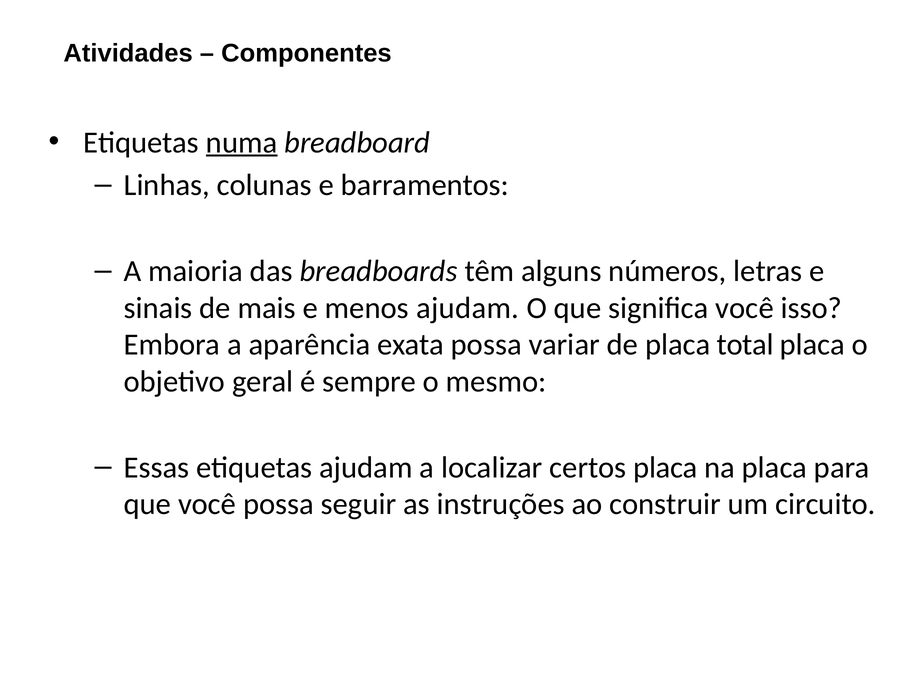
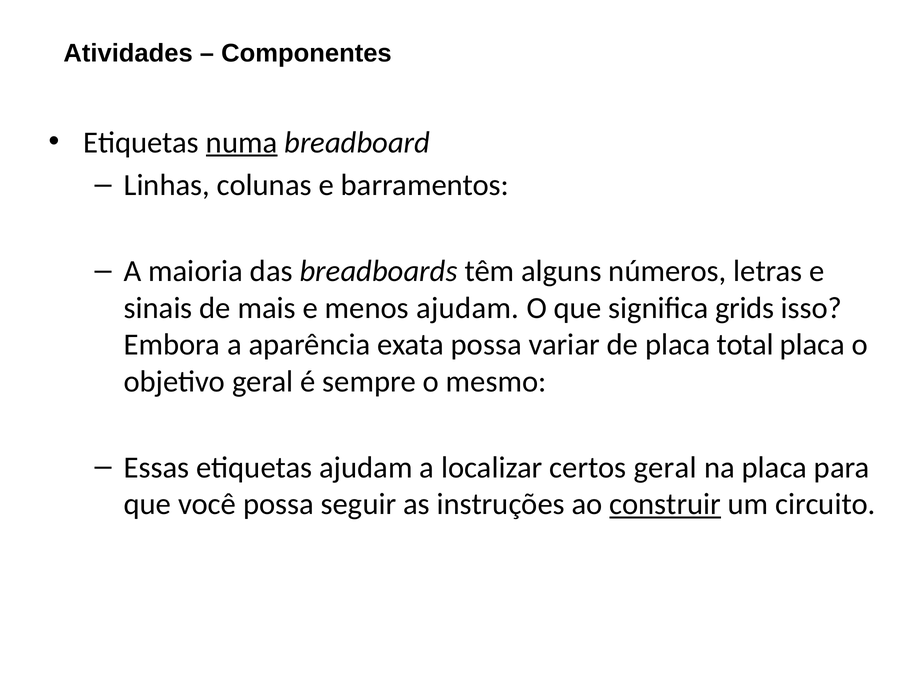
significa você: você -> grids
certos placa: placa -> geral
construir underline: none -> present
